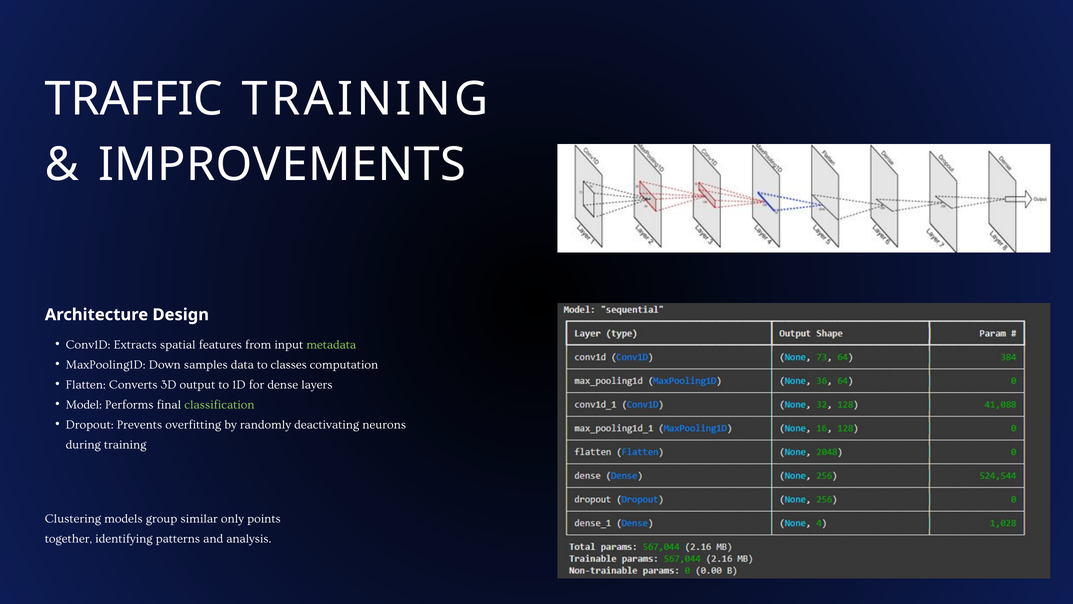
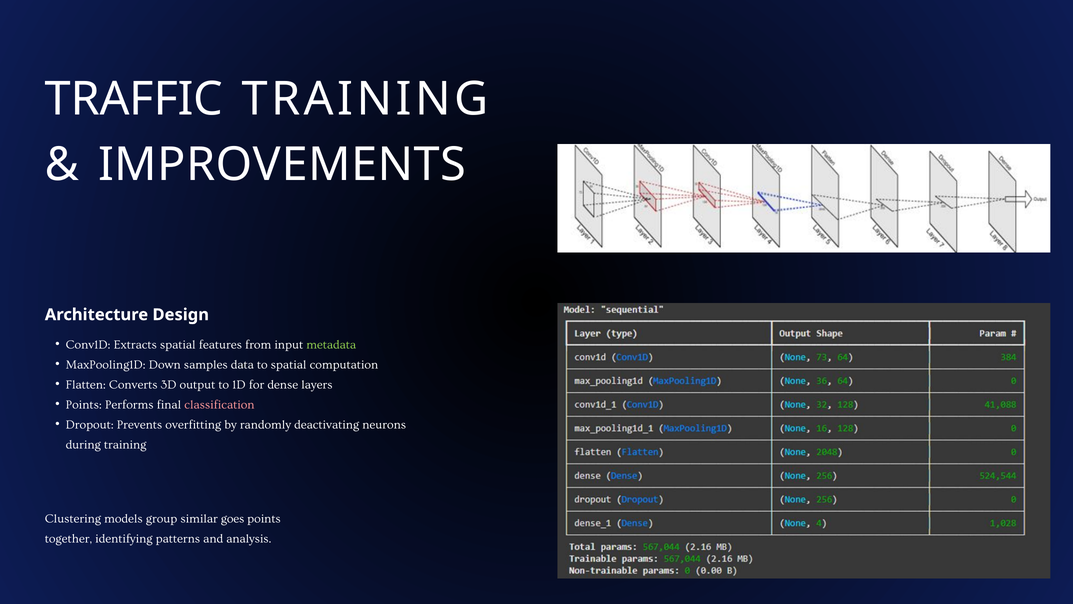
to classes: classes -> spatial
Model at (84, 404): Model -> Points
classification colour: light green -> pink
only: only -> goes
